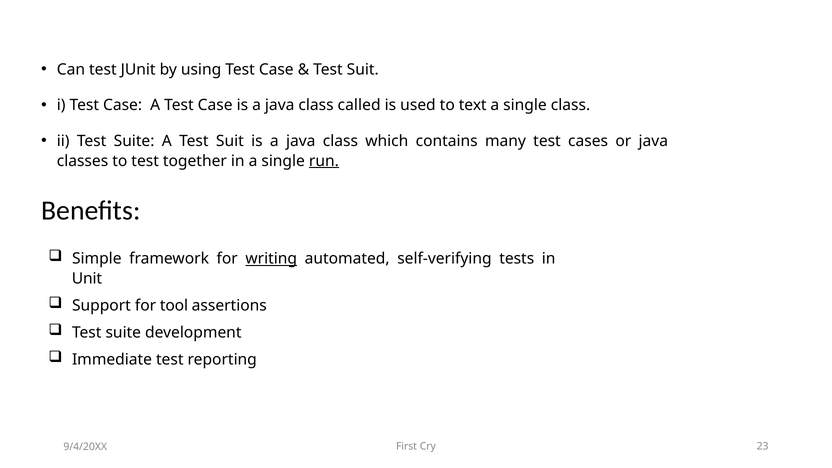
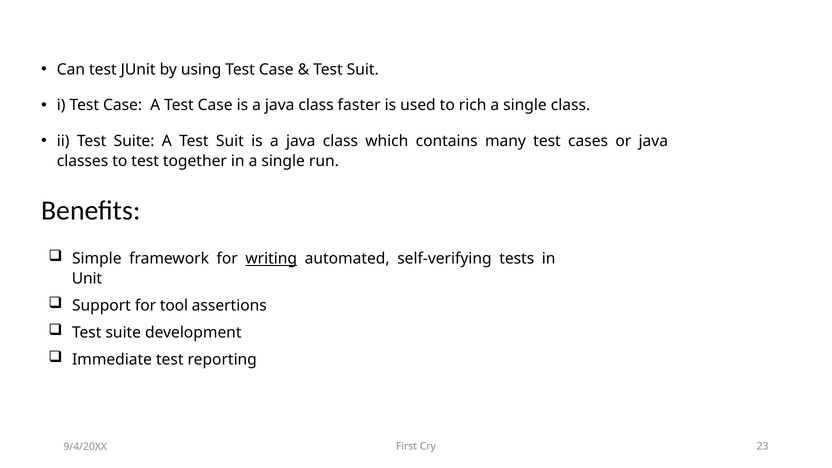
called: called -> faster
text: text -> rich
run underline: present -> none
